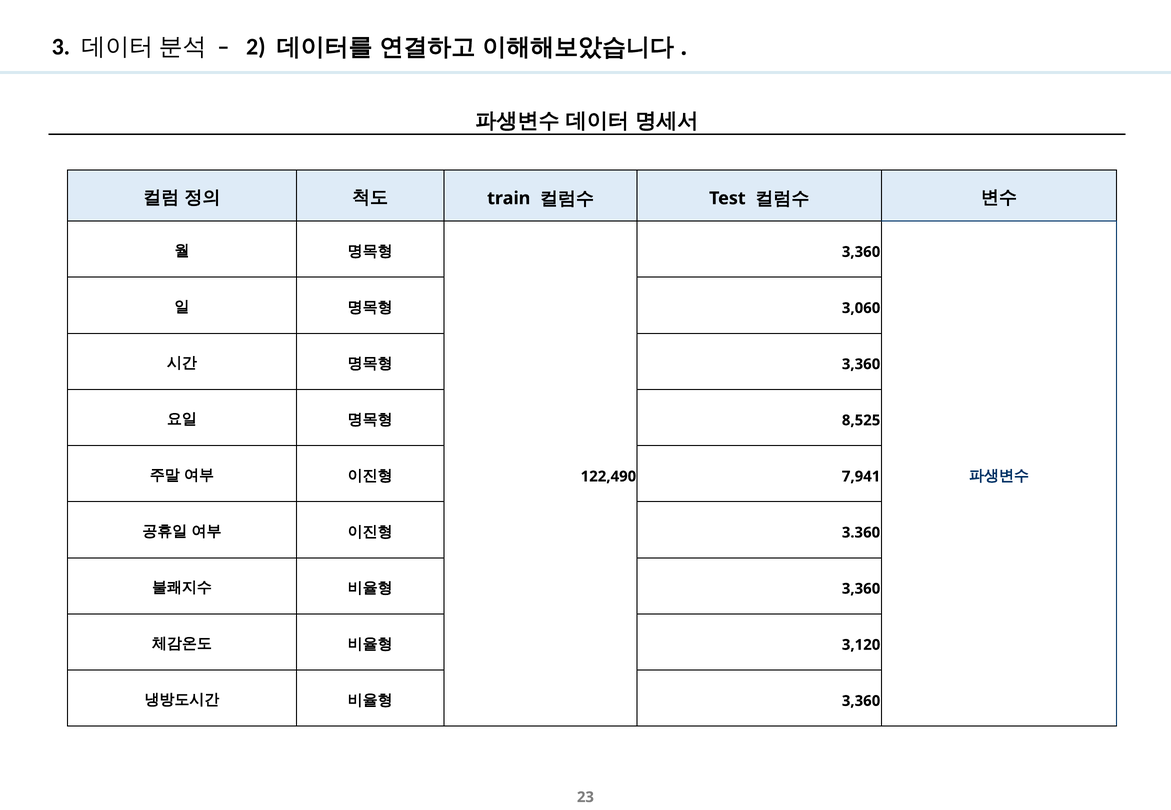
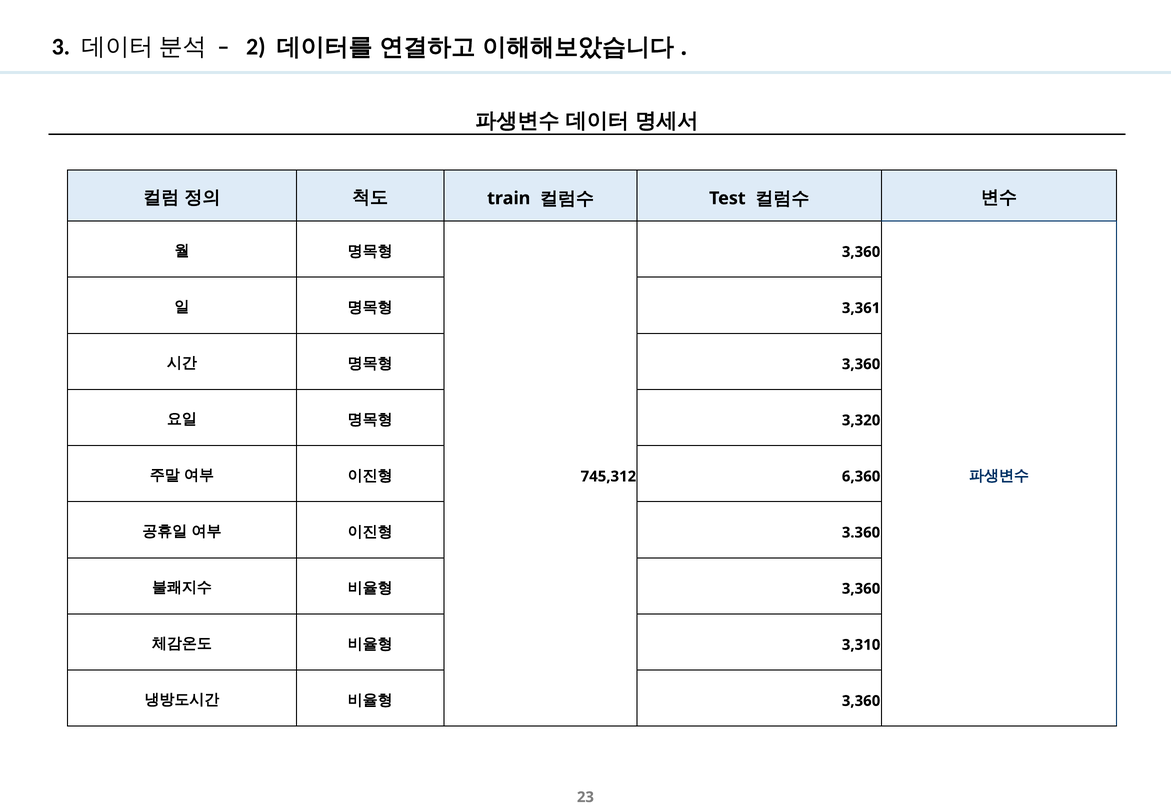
3,060: 3,060 -> 3,361
8,525: 8,525 -> 3,320
7,941: 7,941 -> 6,360
122,490: 122,490 -> 745,312
3,120: 3,120 -> 3,310
